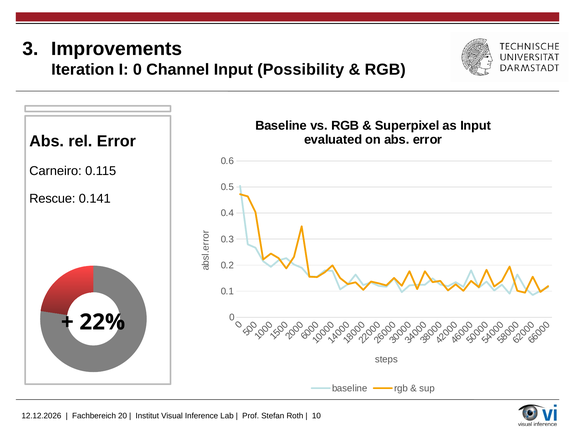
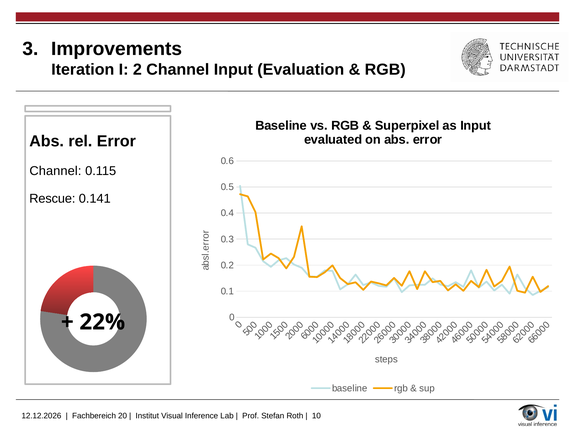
I 0: 0 -> 2
Possibility: Possibility -> Evaluation
Carneiro at (55, 171): Carneiro -> Channel
